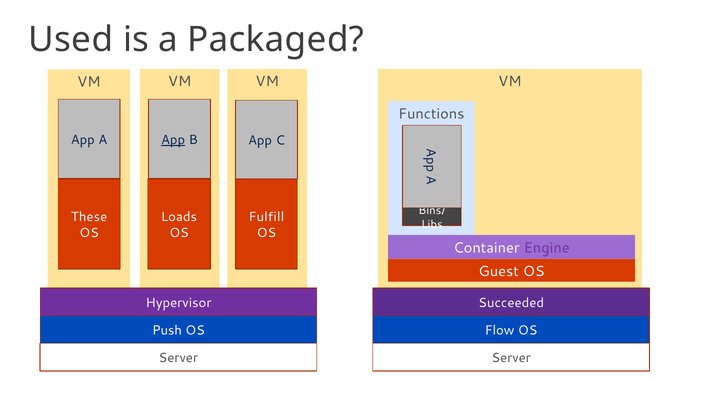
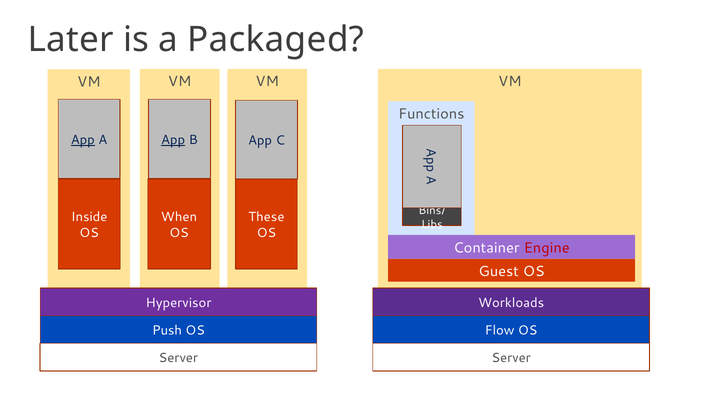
Used: Used -> Later
App at (83, 140) underline: none -> present
These: These -> Inside
Loads: Loads -> When
Fulfill: Fulfill -> These
Engine colour: purple -> red
Succeeded: Succeeded -> Workloads
